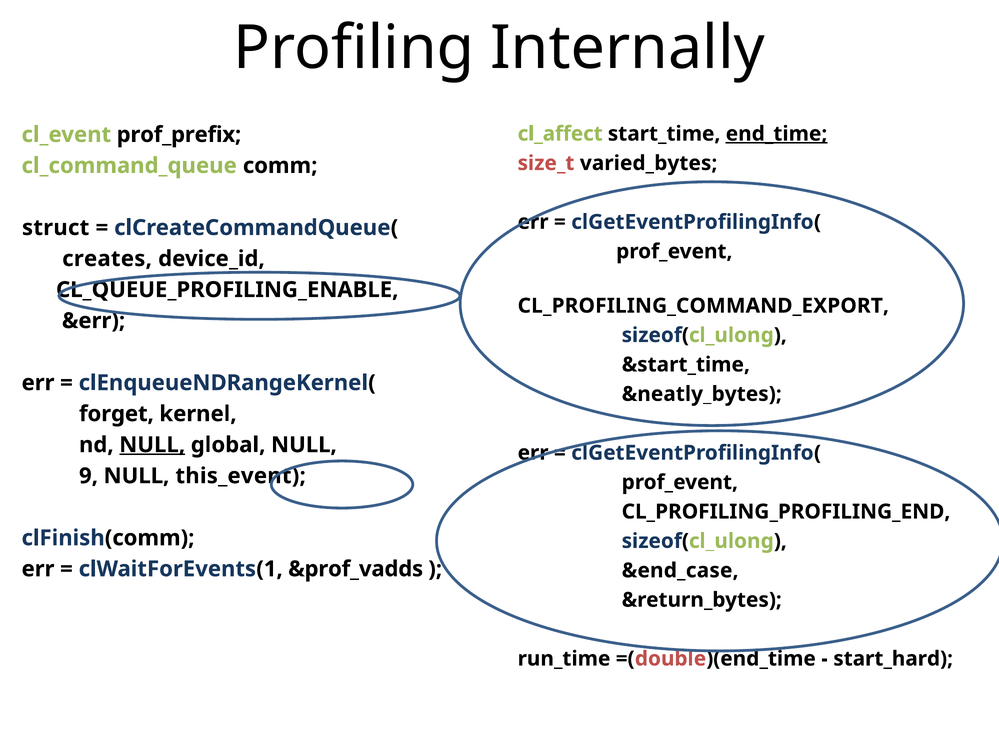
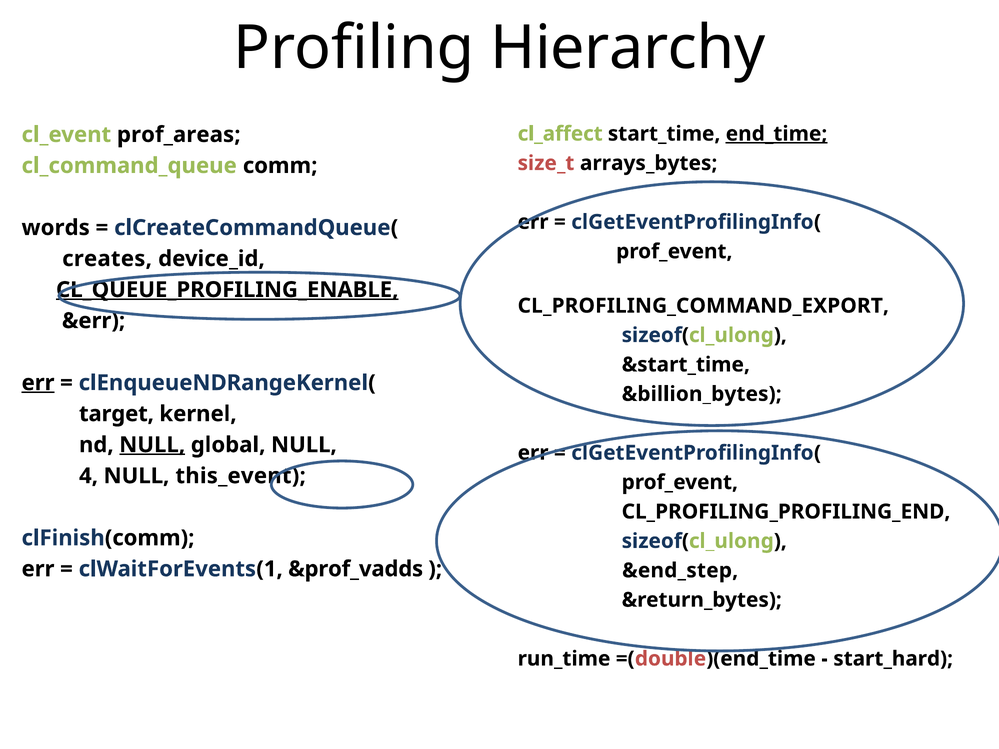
Internally: Internally -> Hierarchy
prof_prefix: prof_prefix -> prof_areas
varied_bytes: varied_bytes -> arrays_bytes
struct: struct -> words
CL_QUEUE_PROFILING_ENABLE underline: none -> present
err at (38, 383) underline: none -> present
&neatly_bytes: &neatly_bytes -> &billion_bytes
forget: forget -> target
9: 9 -> 4
&end_case: &end_case -> &end_step
